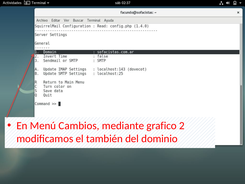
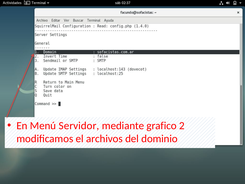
Cambios: Cambios -> Servidor
también: también -> archivos
